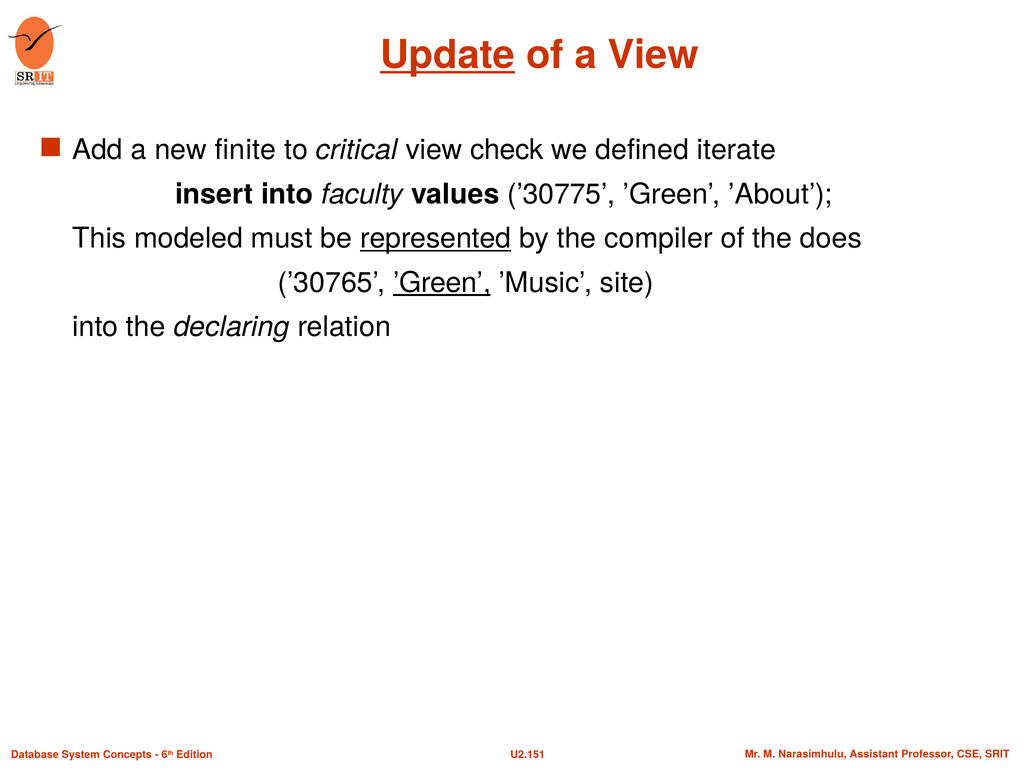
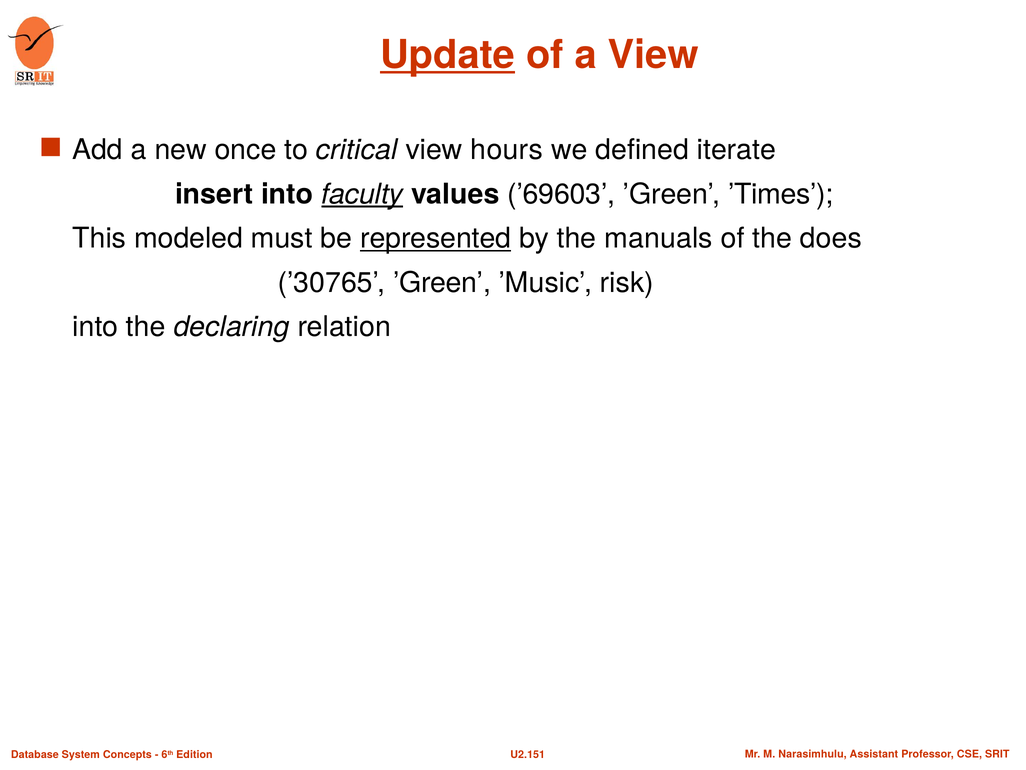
finite: finite -> once
check: check -> hours
faculty underline: none -> present
’30775: ’30775 -> ’69603
’About: ’About -> ’Times
compiler: compiler -> manuals
’Green at (442, 283) underline: present -> none
site: site -> risk
